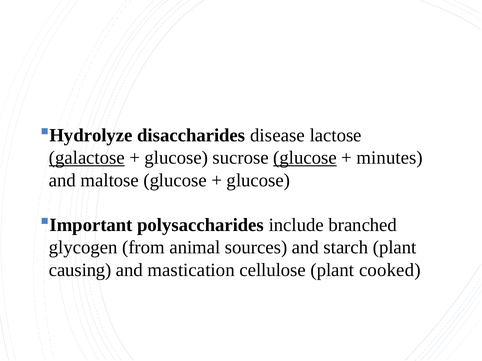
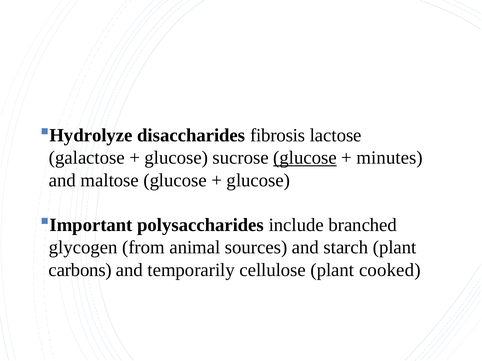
disease: disease -> fibrosis
galactose underline: present -> none
causing: causing -> carbons
mastication: mastication -> temporarily
